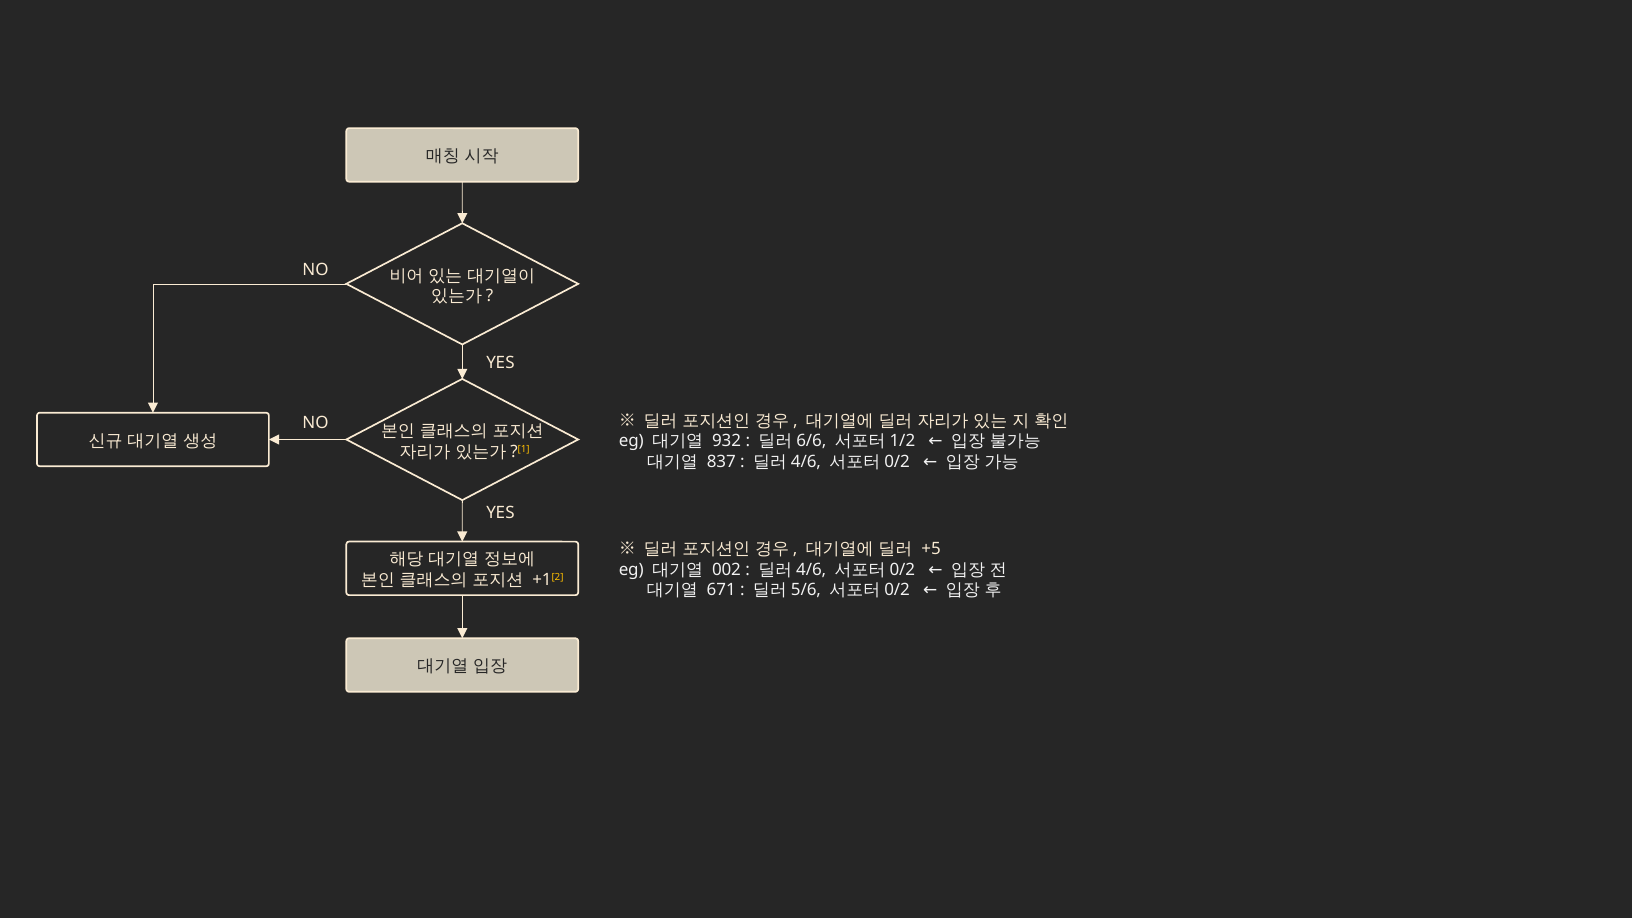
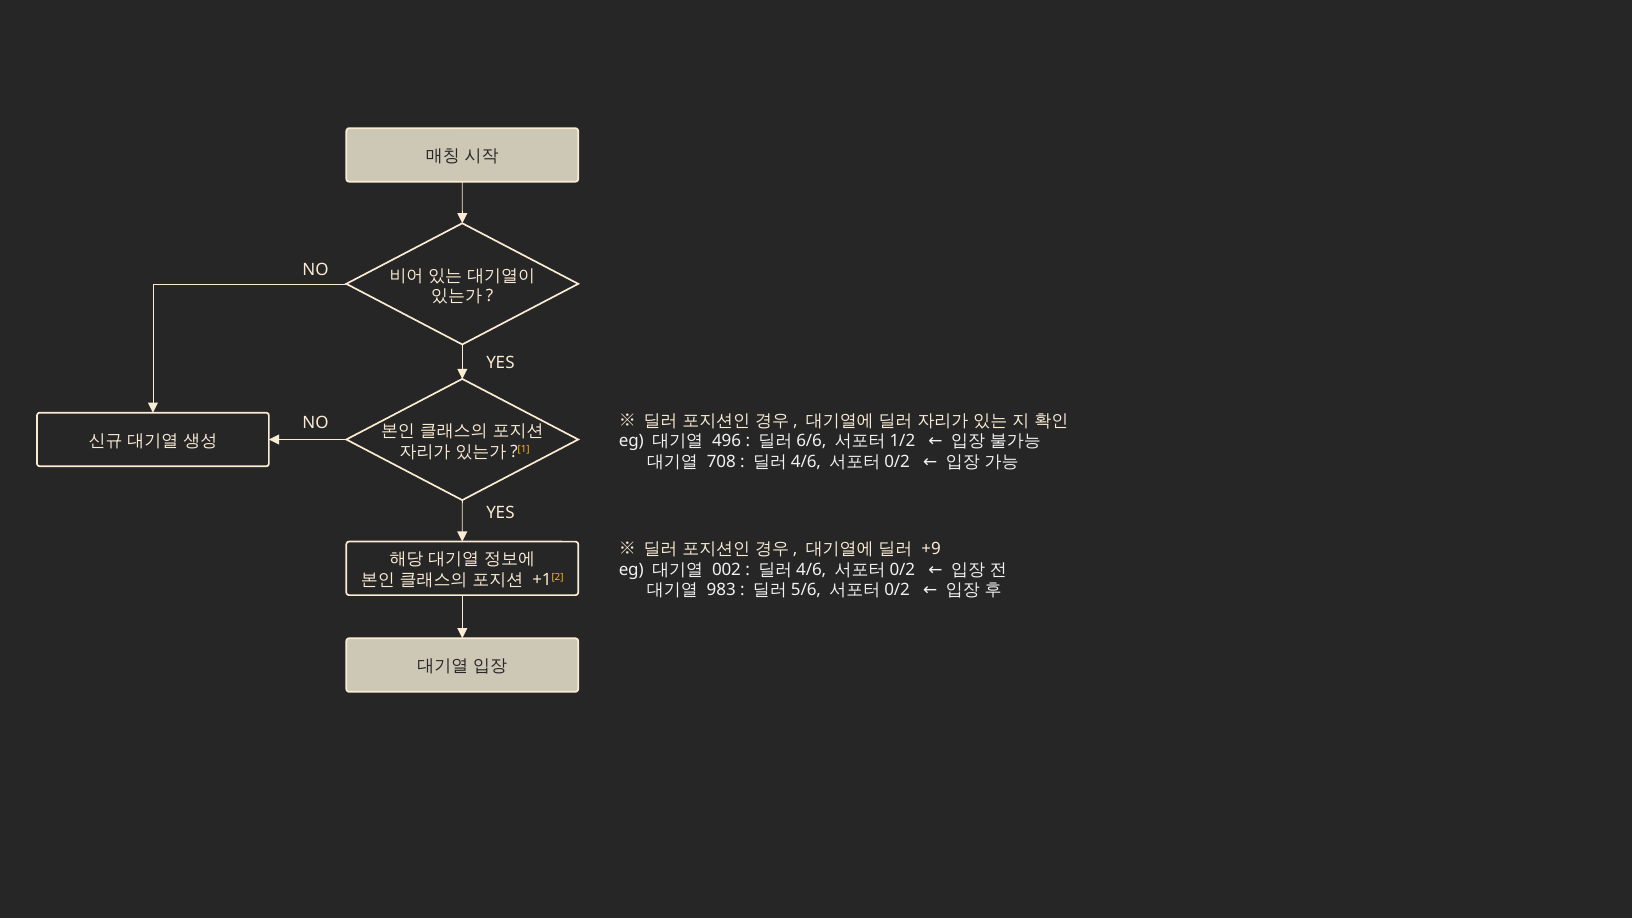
932: 932 -> 496
837: 837 -> 708
+5: +5 -> +9
671: 671 -> 983
